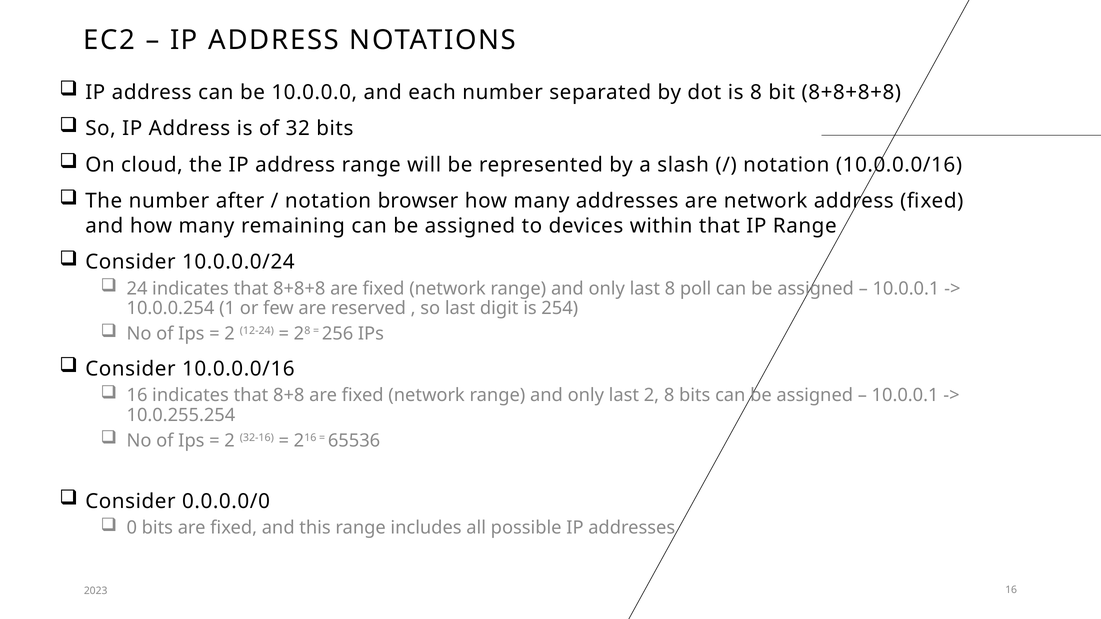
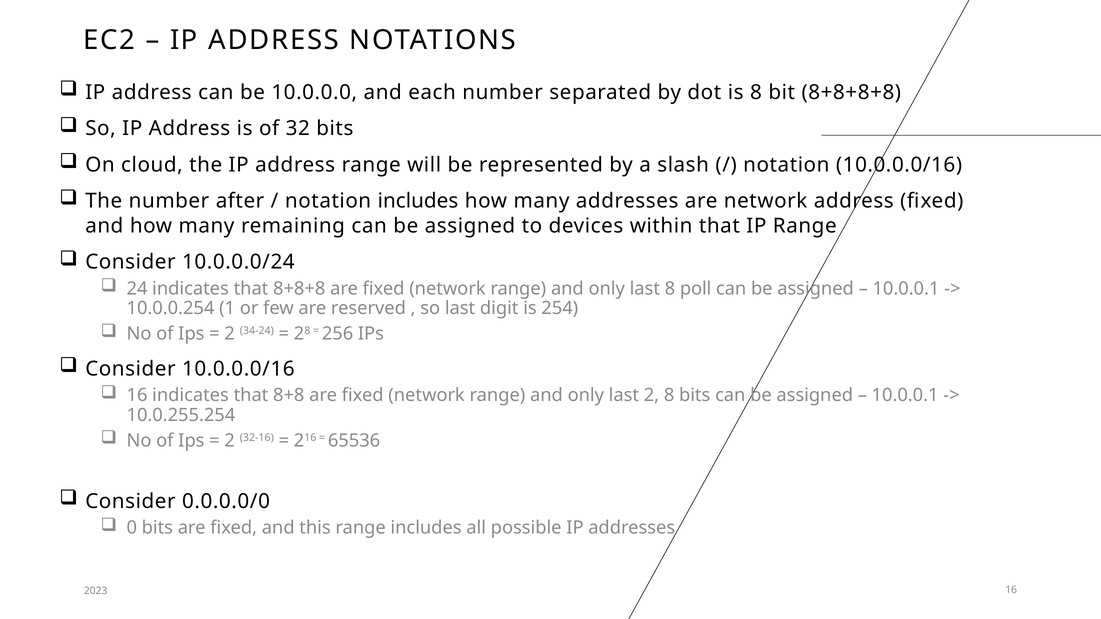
notation browser: browser -> includes
12-24: 12-24 -> 34-24
